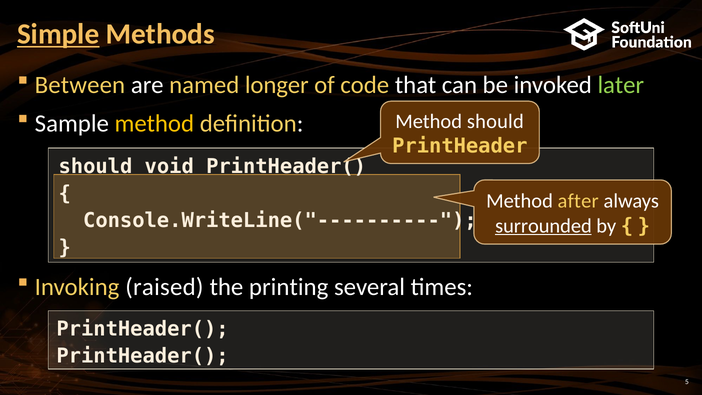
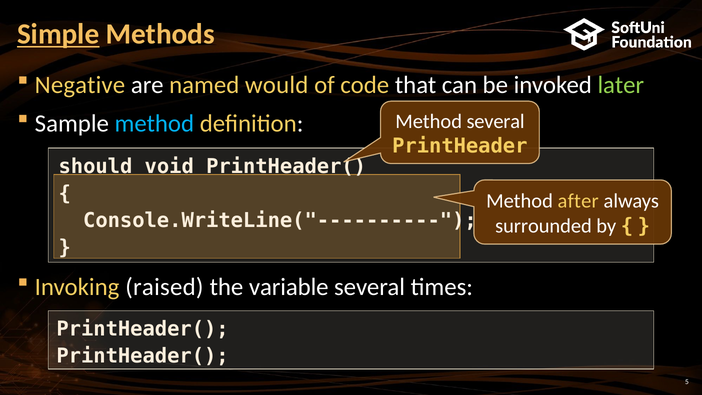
Between: Between -> Negative
longer: longer -> would
method at (154, 124) colour: yellow -> light blue
Method should: should -> several
surrounded underline: present -> none
printing: printing -> variable
